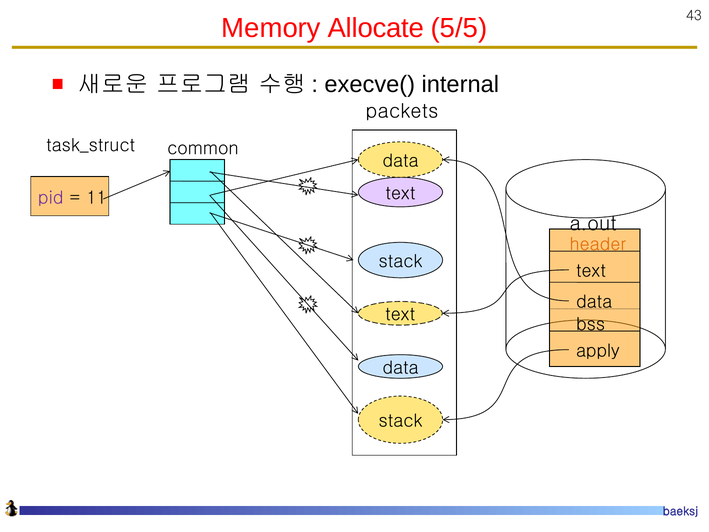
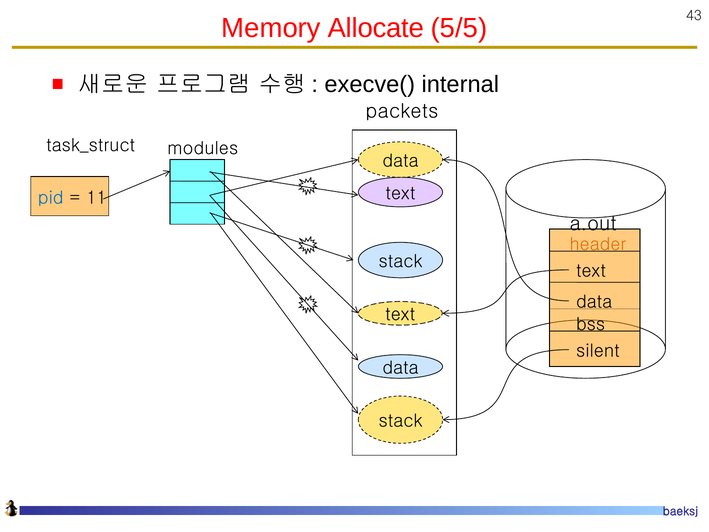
common: common -> modules
pid colour: purple -> blue
apply: apply -> silent
